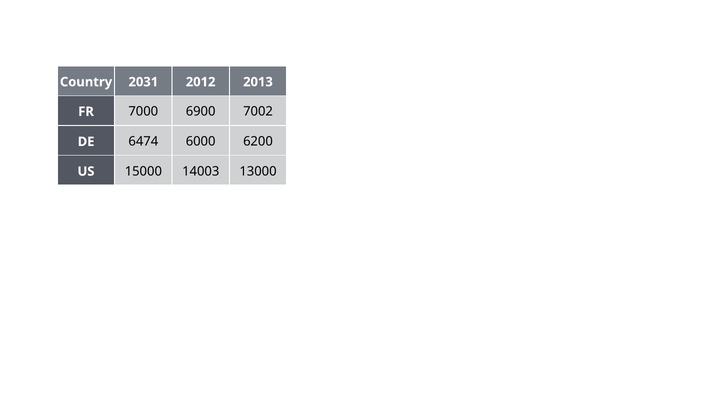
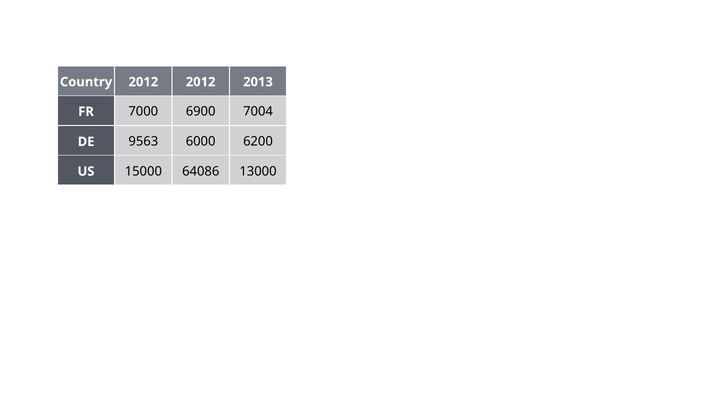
Country 2031: 2031 -> 2012
7002: 7002 -> 7004
6474: 6474 -> 9563
14003: 14003 -> 64086
